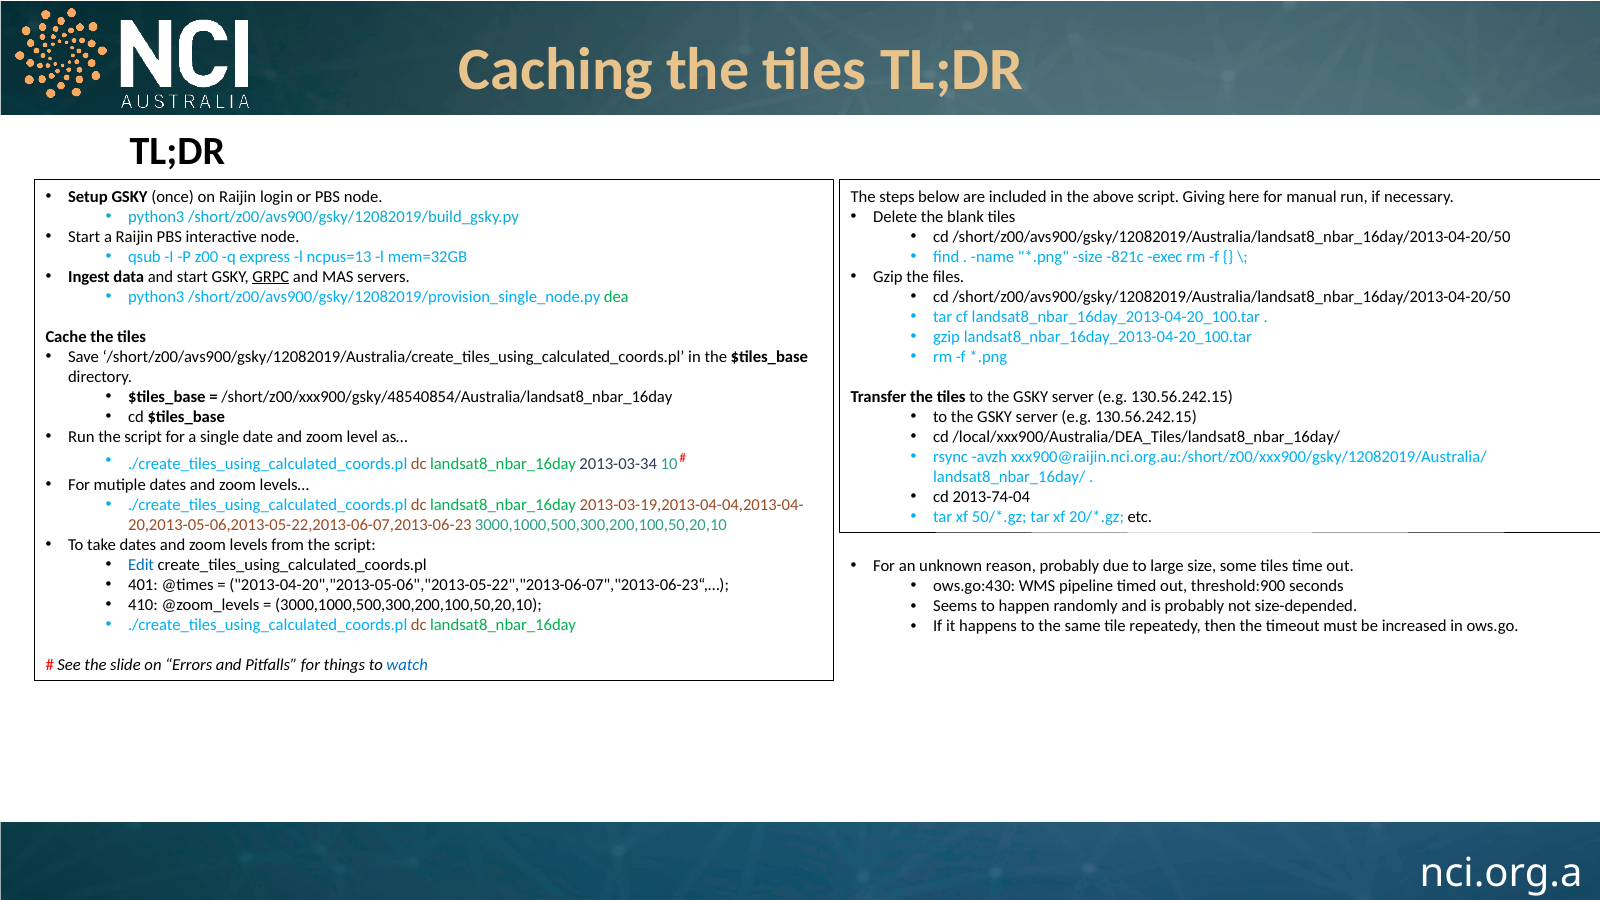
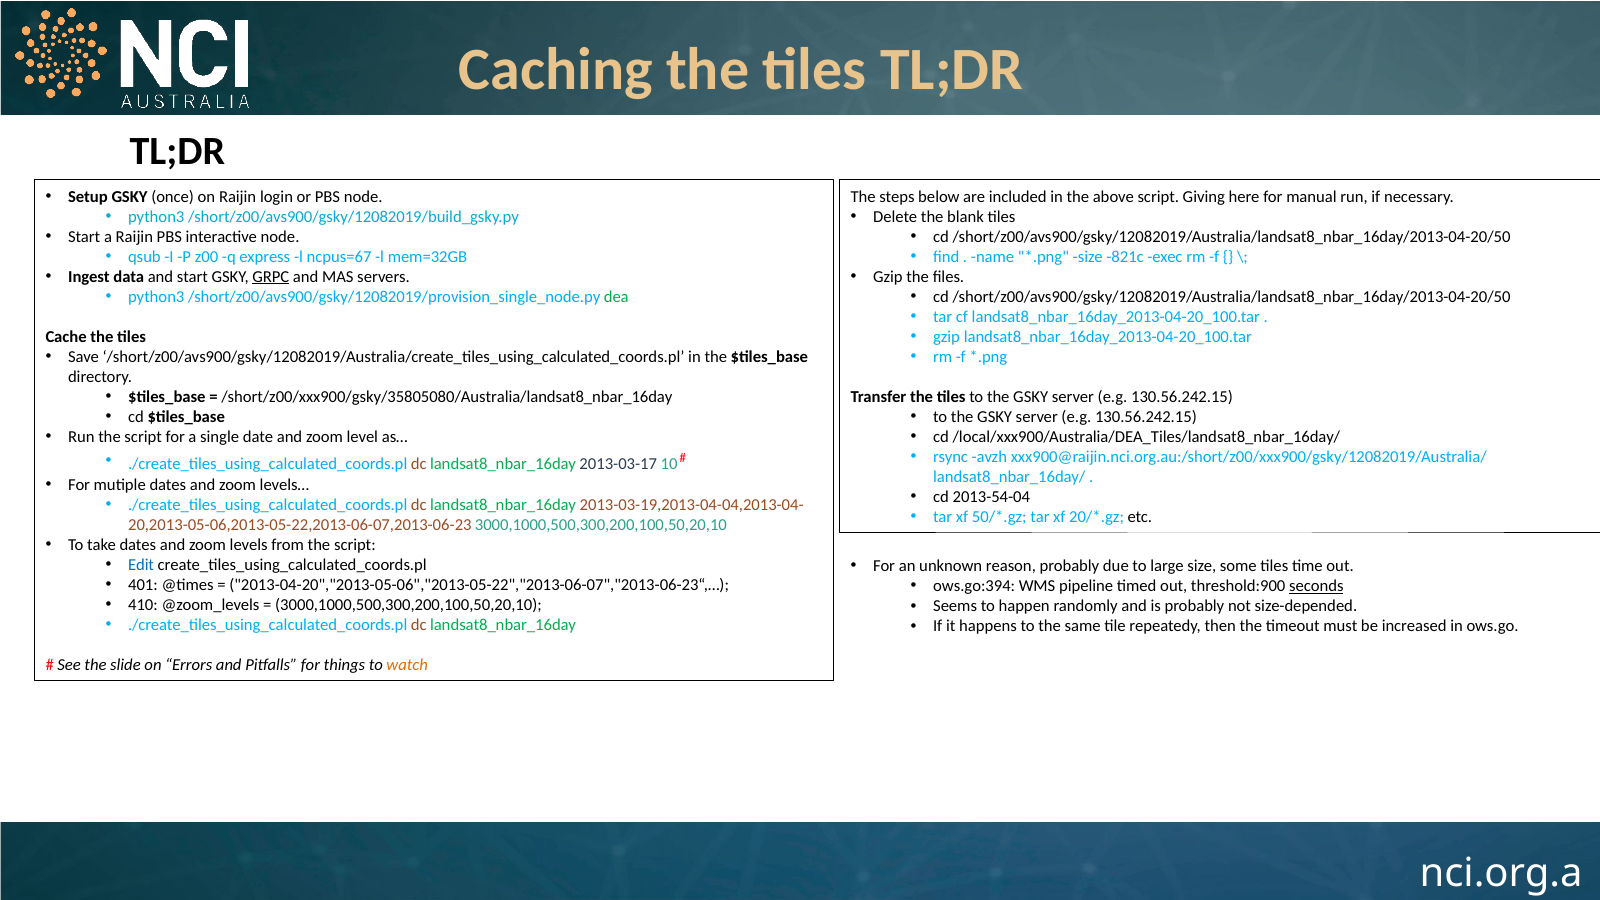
ncpus=13: ncpus=13 -> ncpus=67
/short/z00/xxx900/gsky/48540854/Australia/landsat8_nbar_16day: /short/z00/xxx900/gsky/48540854/Australia/landsat8_nbar_16day -> /short/z00/xxx900/gsky/35805080/Australia/landsat8_nbar_16day
2013-03-34: 2013-03-34 -> 2013-03-17
2013-74-04: 2013-74-04 -> 2013-54-04
ows.go:430: ows.go:430 -> ows.go:394
seconds underline: none -> present
watch colour: blue -> orange
